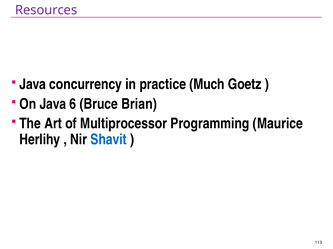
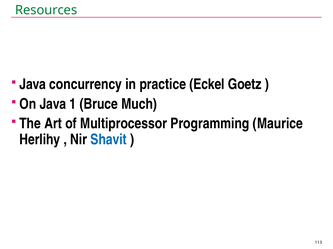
Resources colour: purple -> green
Much: Much -> Eckel
6: 6 -> 1
Brian: Brian -> Much
